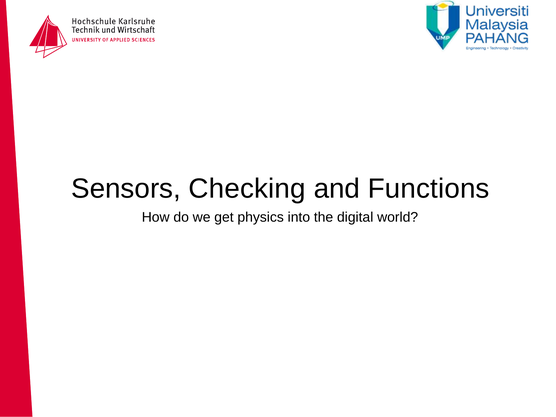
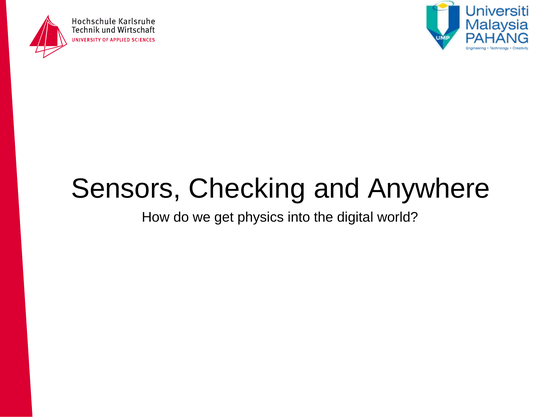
Functions: Functions -> Anywhere
